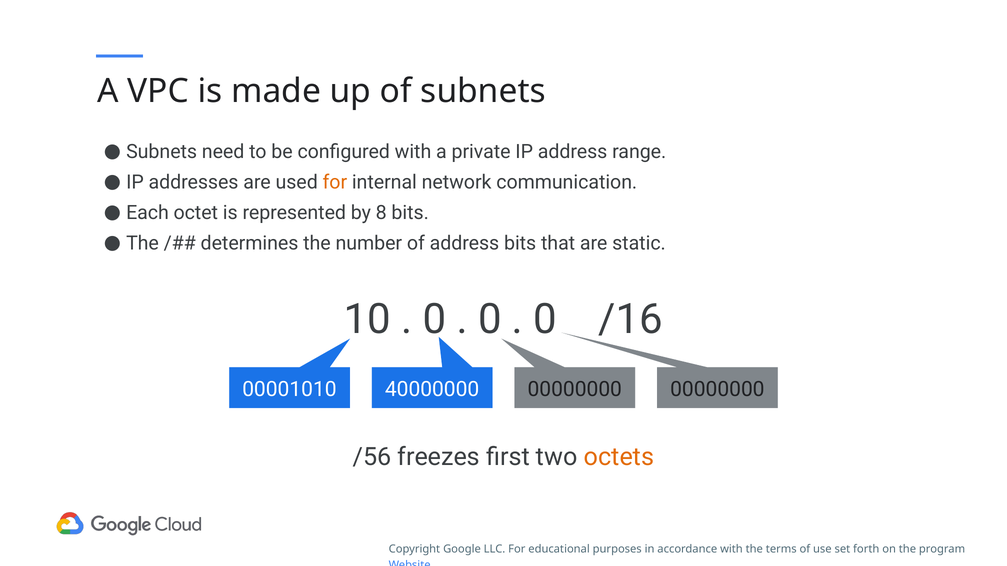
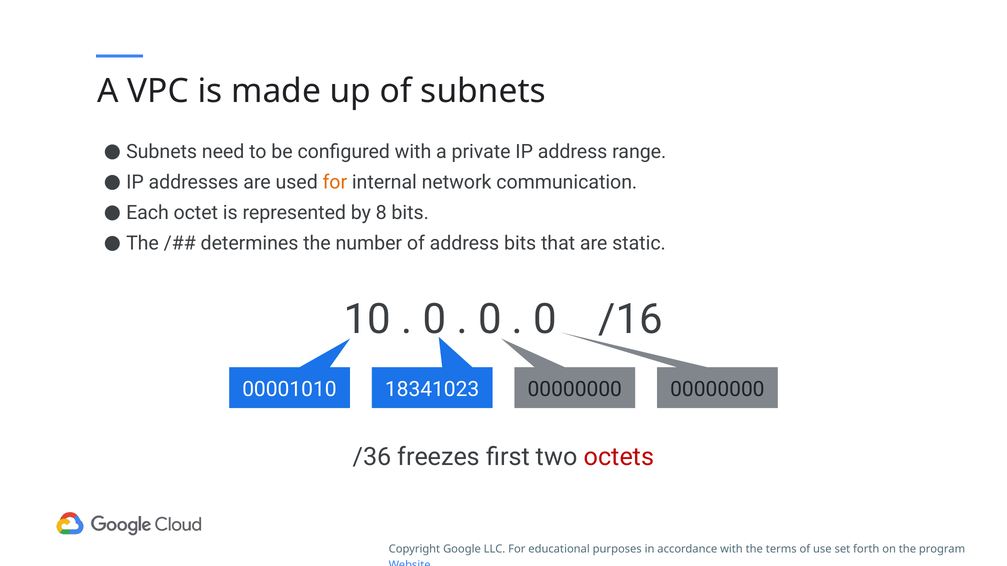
40000000: 40000000 -> 18341023
/56: /56 -> /36
octets colour: orange -> red
